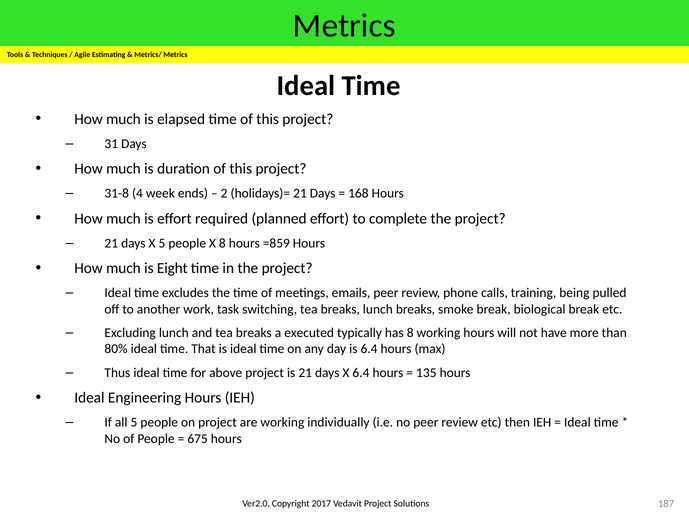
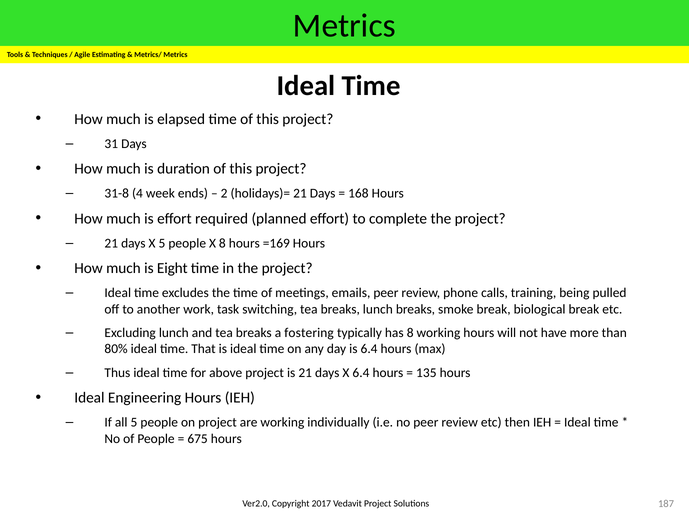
=859: =859 -> =169
executed: executed -> fostering
